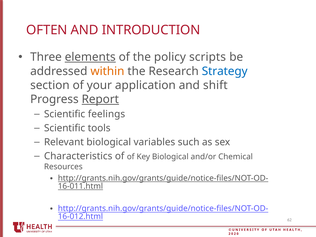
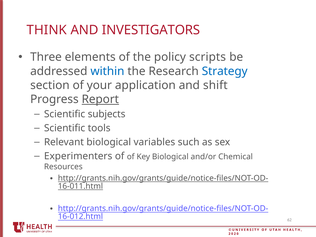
OFTEN: OFTEN -> THINK
INTRODUCTION: INTRODUCTION -> INVESTIGATORS
elements underline: present -> none
within colour: orange -> blue
feelings: feelings -> subjects
Characteristics: Characteristics -> Experimenters
